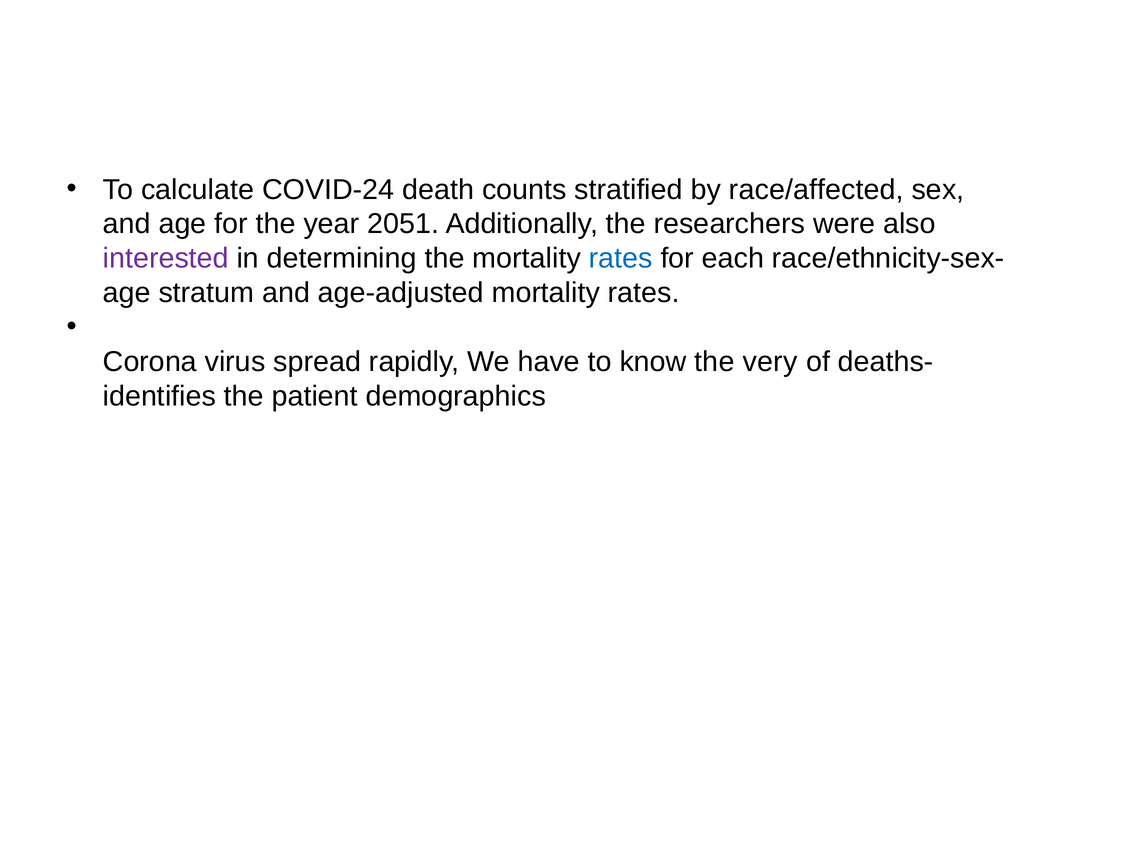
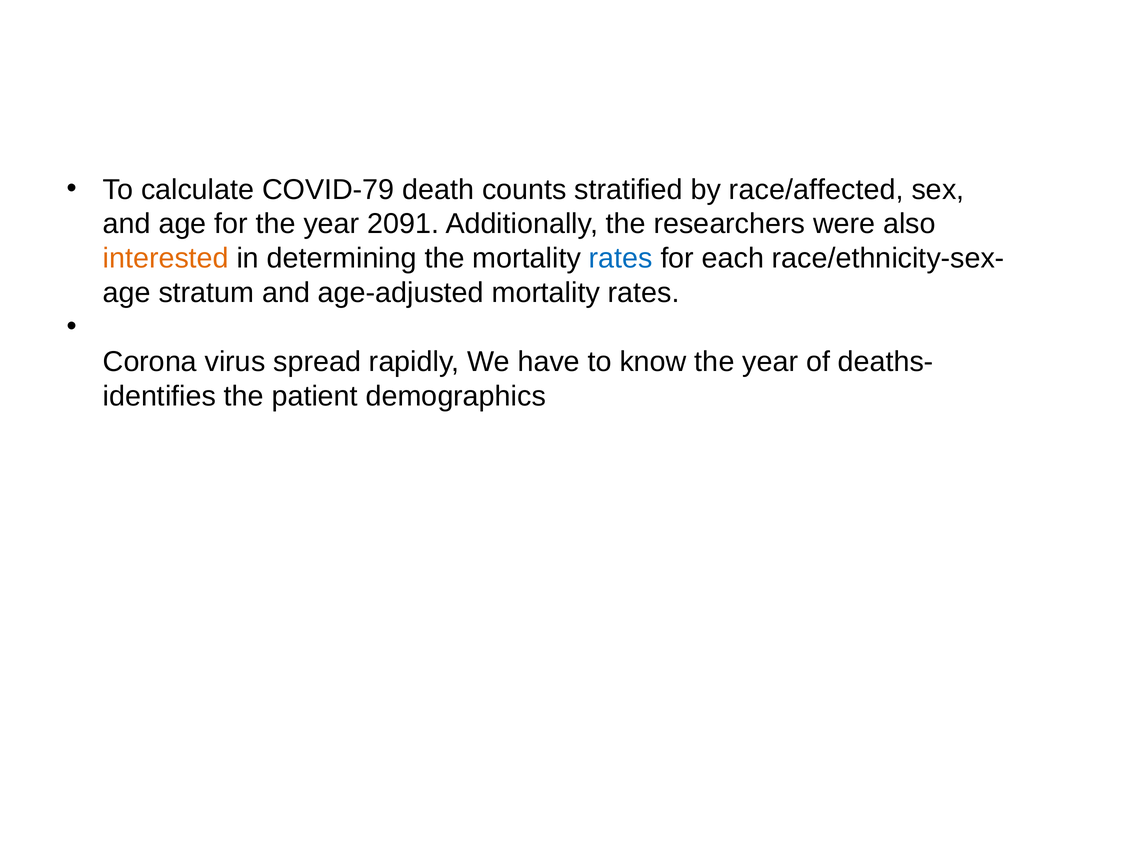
COVID-24: COVID-24 -> COVID-79
2051: 2051 -> 2091
interested colour: purple -> orange
know the very: very -> year
